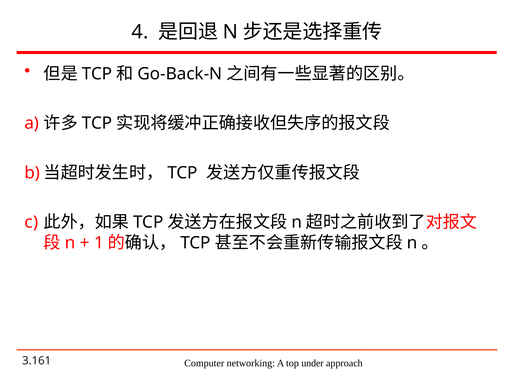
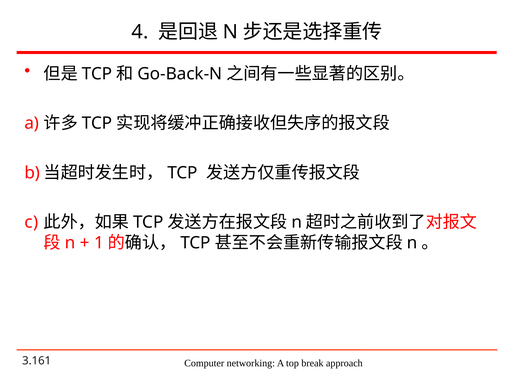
under: under -> break
